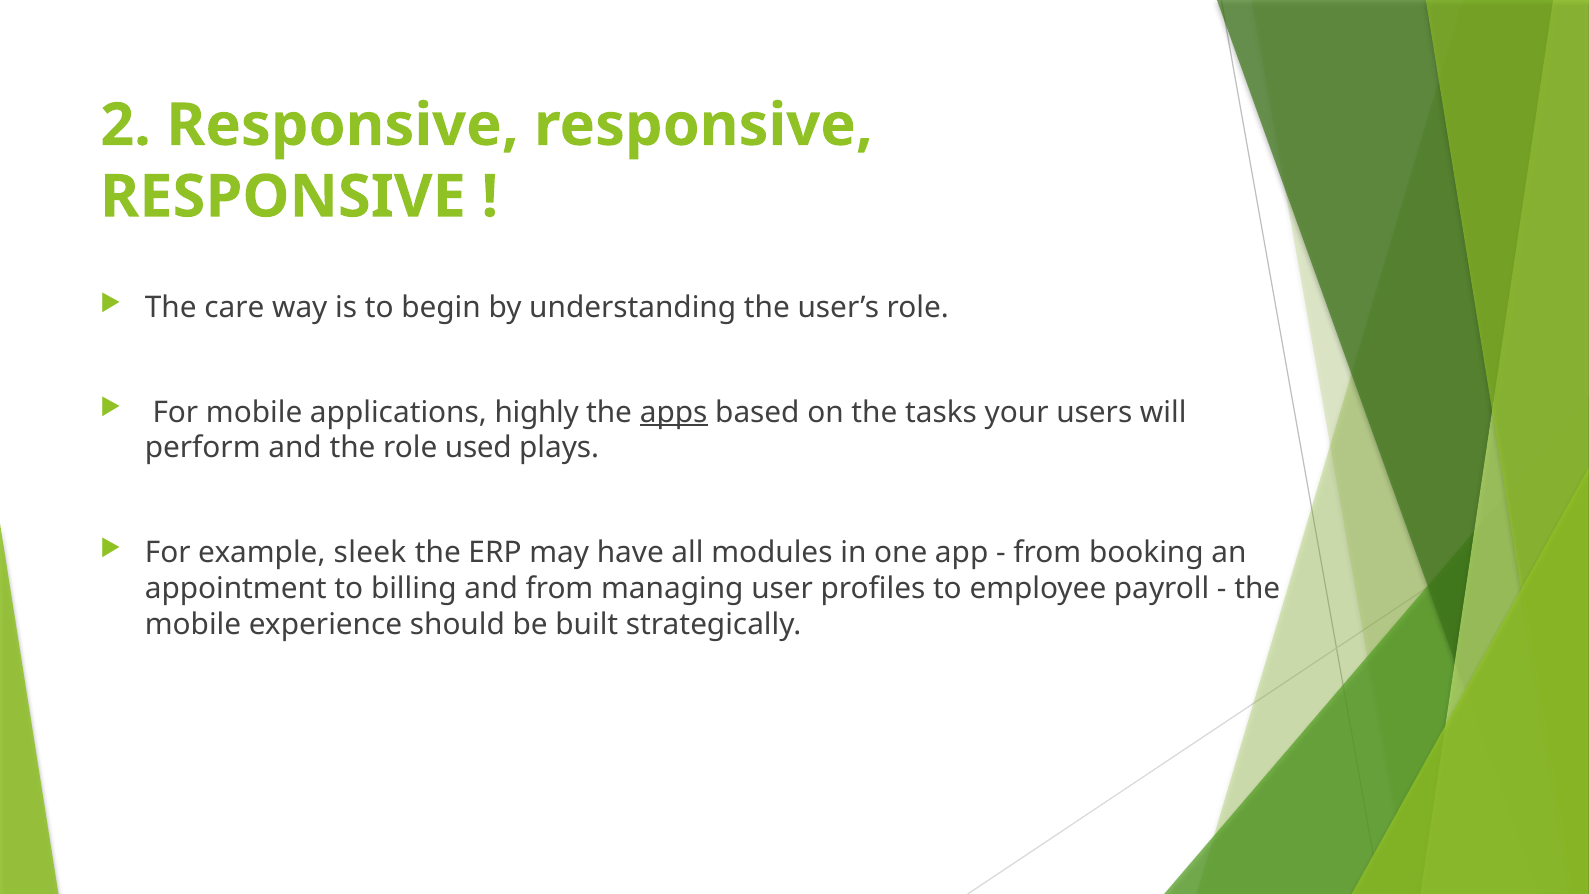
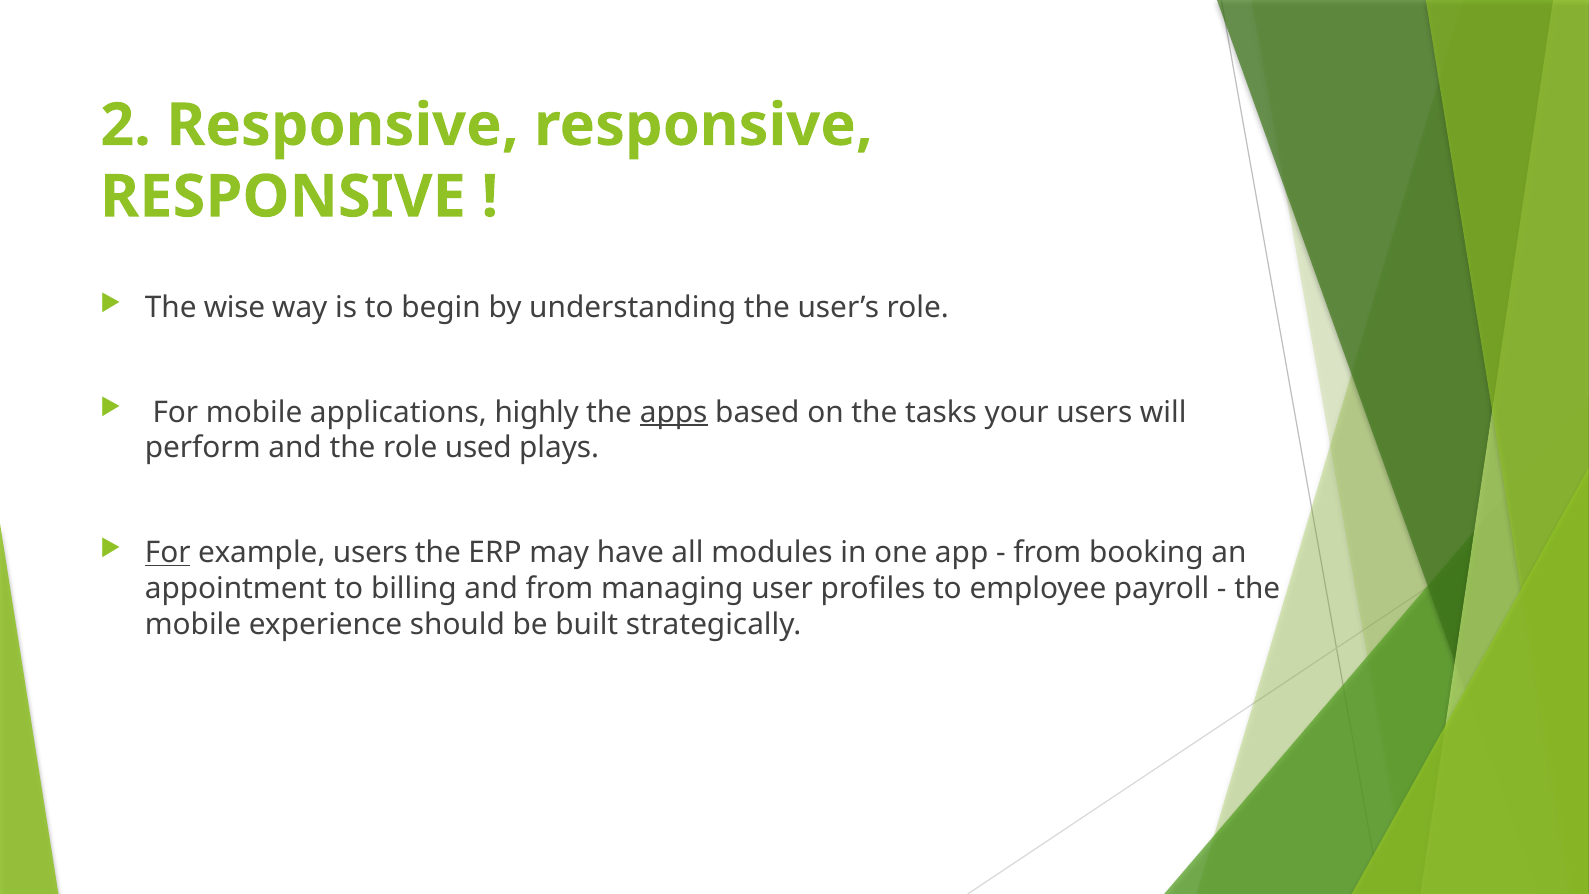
care: care -> wise
For at (168, 553) underline: none -> present
example sleek: sleek -> users
